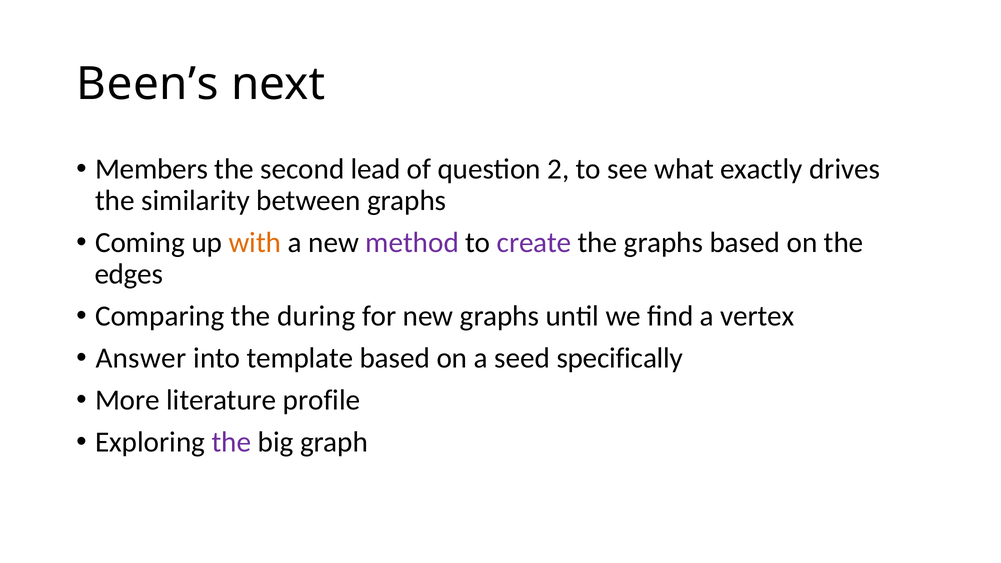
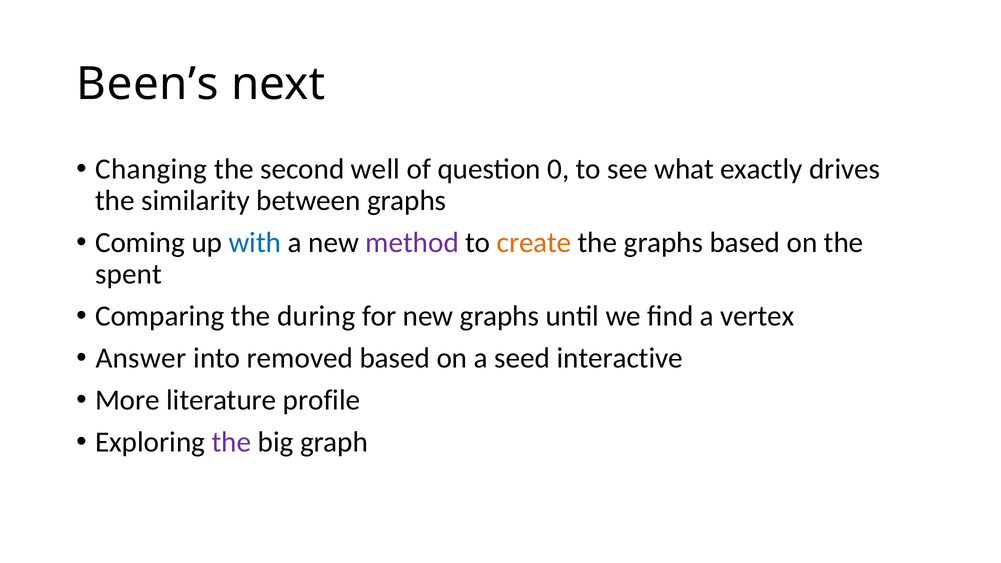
Members: Members -> Changing
lead: lead -> well
2: 2 -> 0
with colour: orange -> blue
create colour: purple -> orange
edges: edges -> spent
template: template -> removed
specifically: specifically -> interactive
